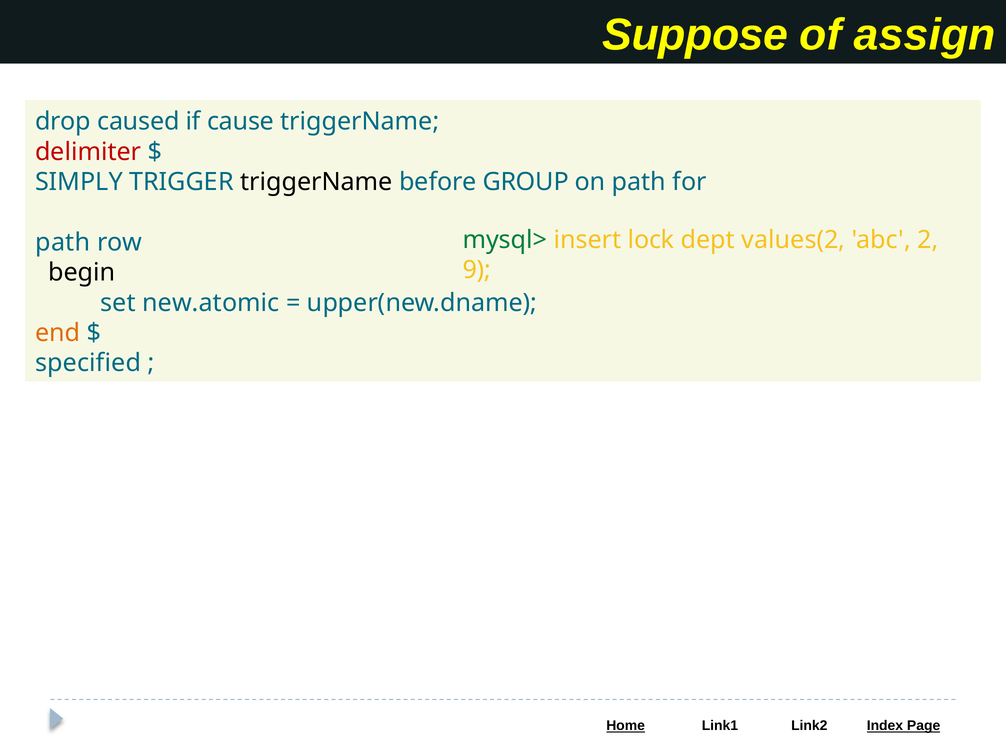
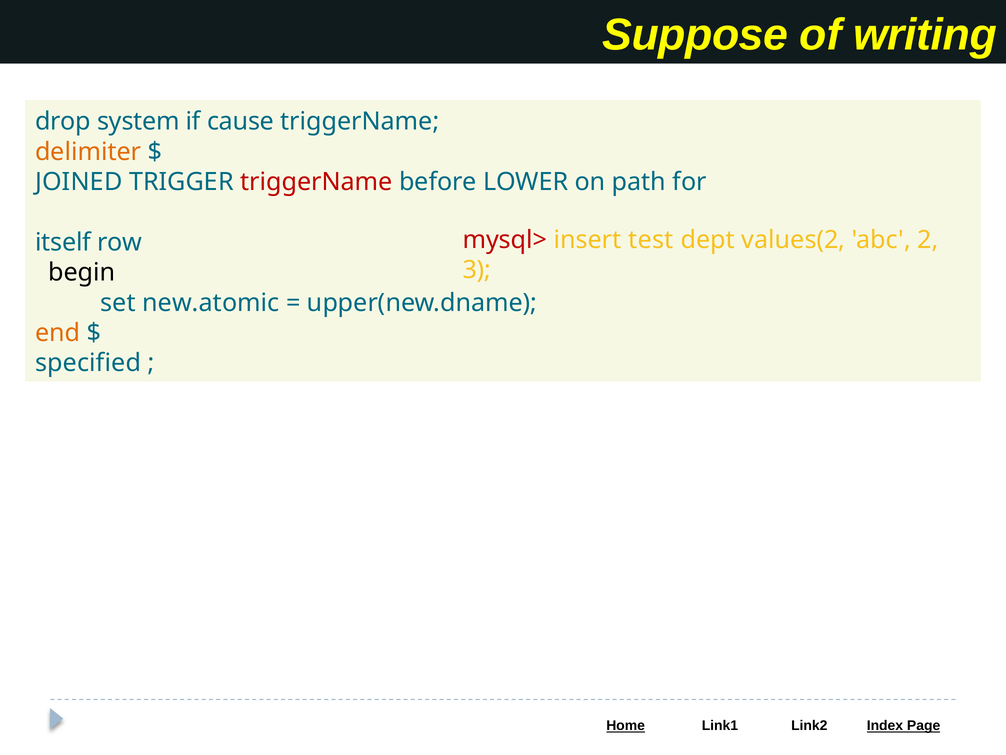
assign: assign -> writing
caused: caused -> system
delimiter colour: red -> orange
SIMPLY: SIMPLY -> JOINED
triggerName at (316, 182) colour: black -> red
GROUP: GROUP -> LOWER
mysql> colour: green -> red
lock: lock -> test
path at (63, 242): path -> itself
9: 9 -> 3
